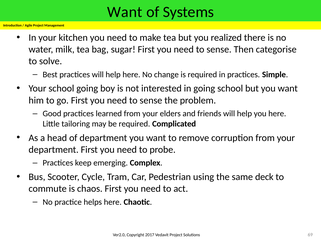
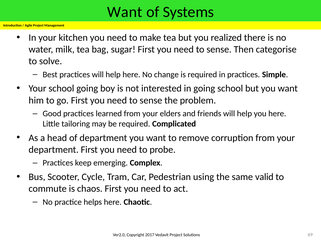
deck: deck -> valid
